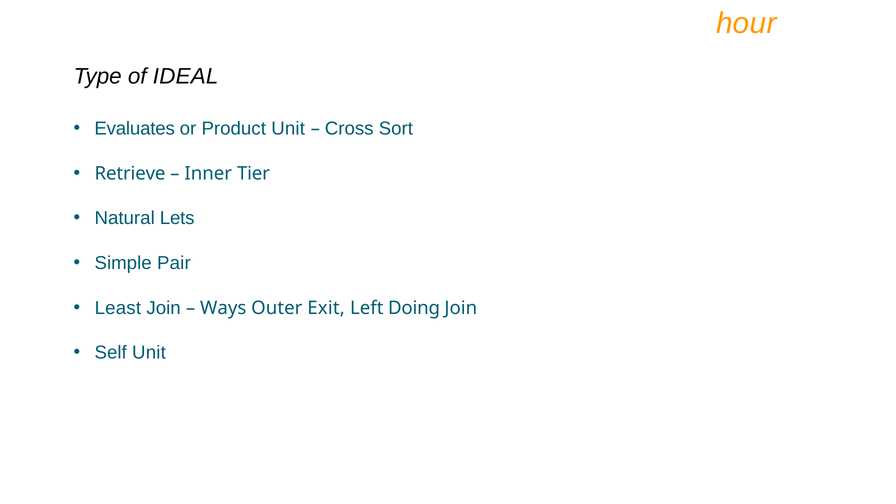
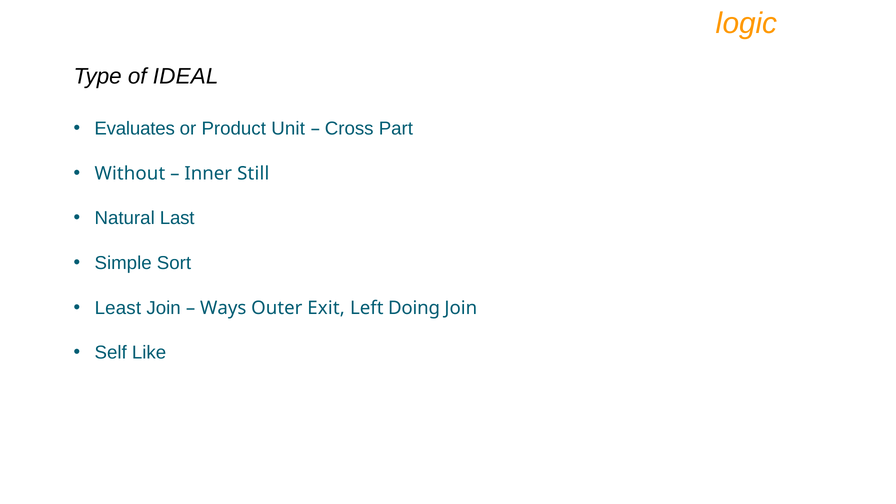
hour: hour -> logic
Sort: Sort -> Part
Retrieve: Retrieve -> Without
Tier: Tier -> Still
Lets: Lets -> Last
Pair: Pair -> Sort
Self Unit: Unit -> Like
